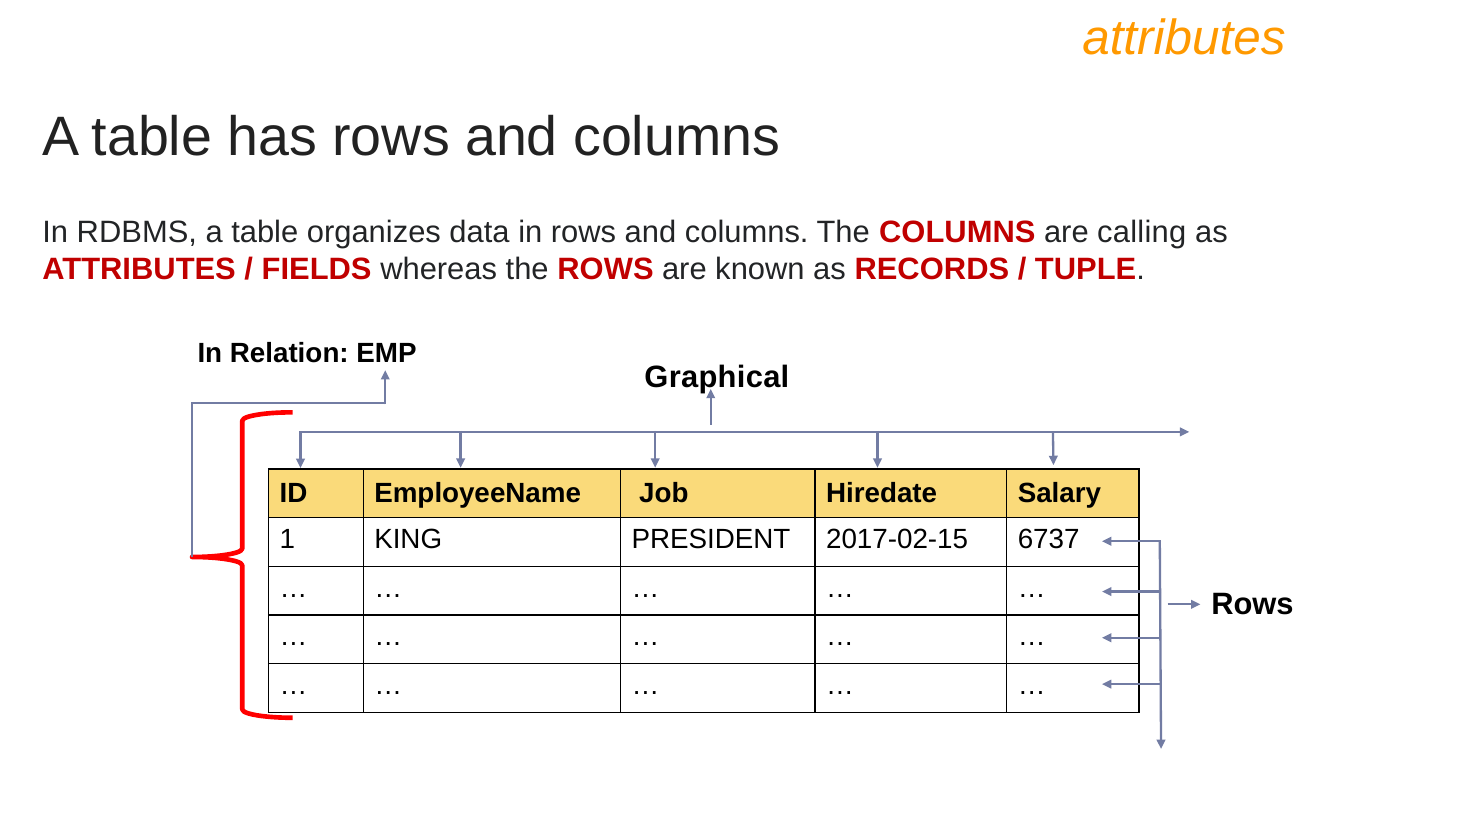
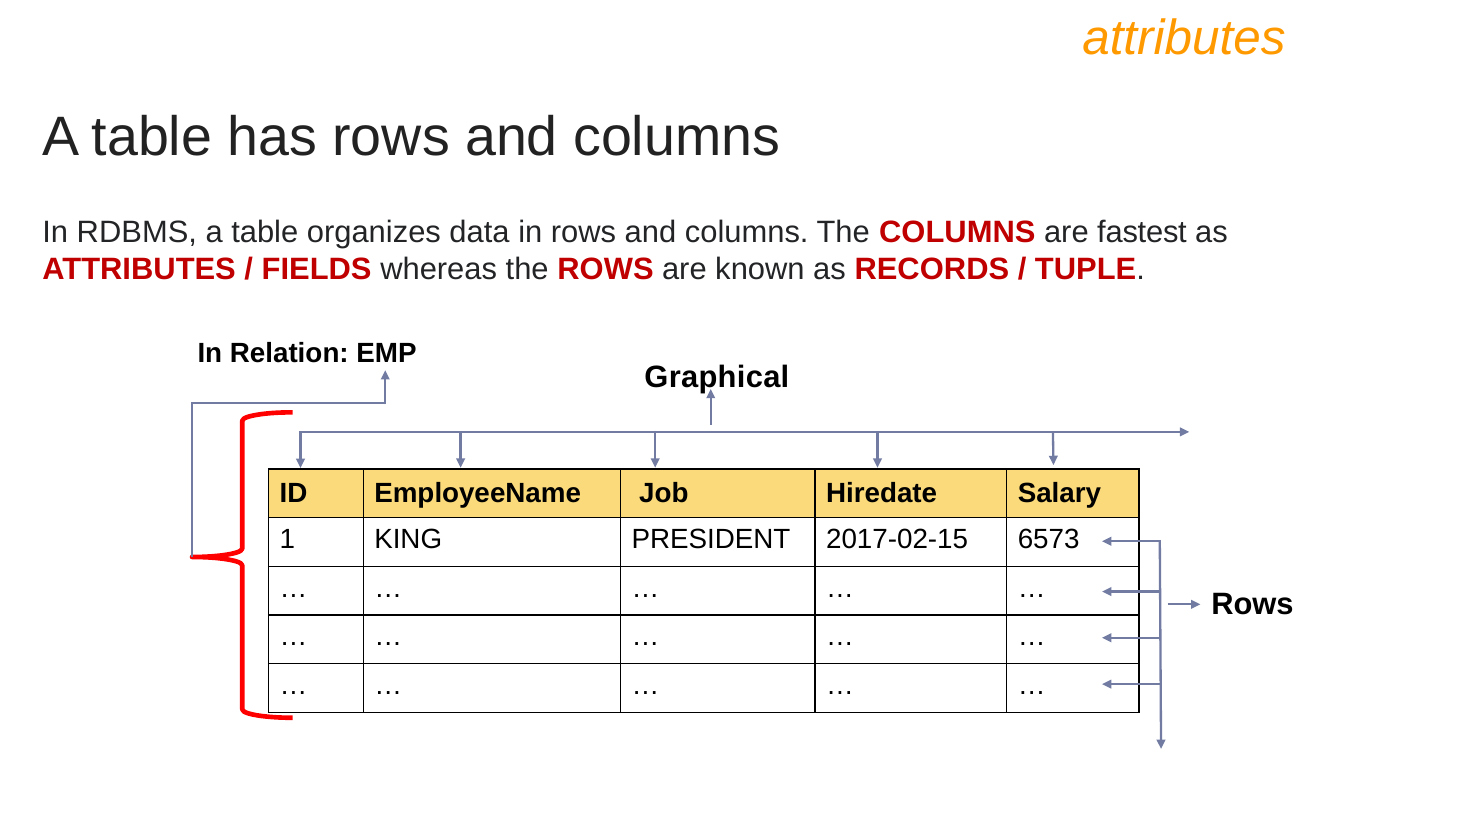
calling: calling -> fastest
6737: 6737 -> 6573
